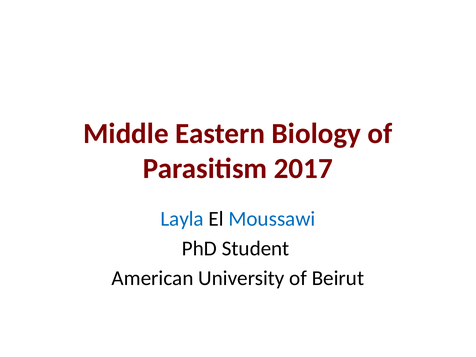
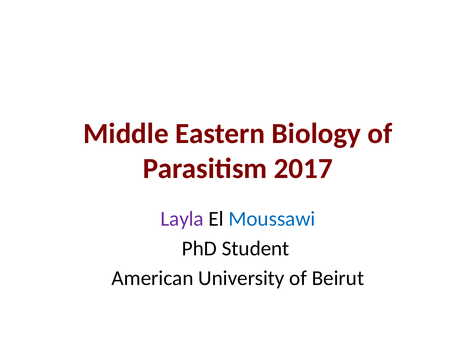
Layla colour: blue -> purple
